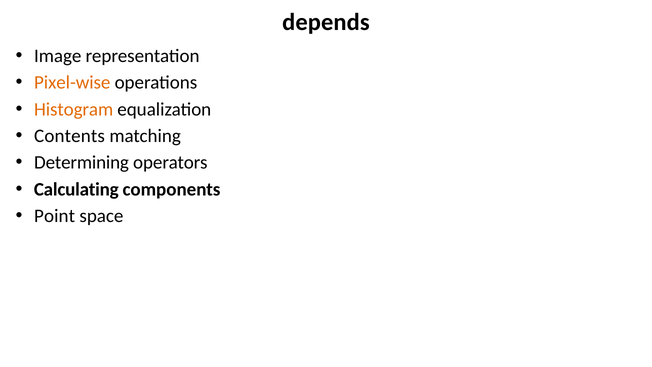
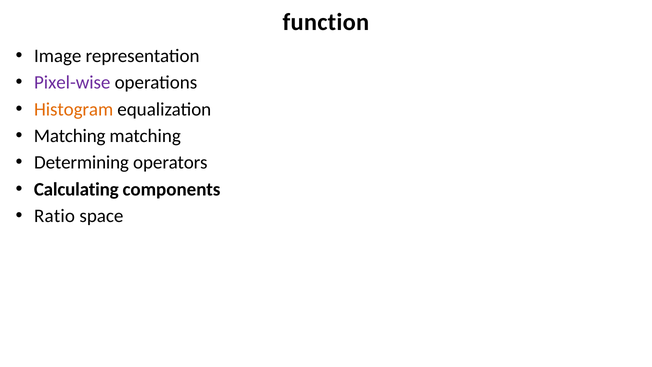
depends: depends -> function
Pixel-wise colour: orange -> purple
Contents at (70, 136): Contents -> Matching
Point: Point -> Ratio
